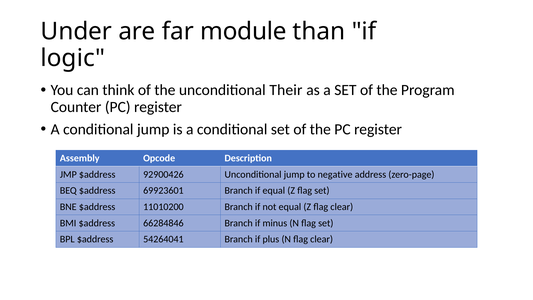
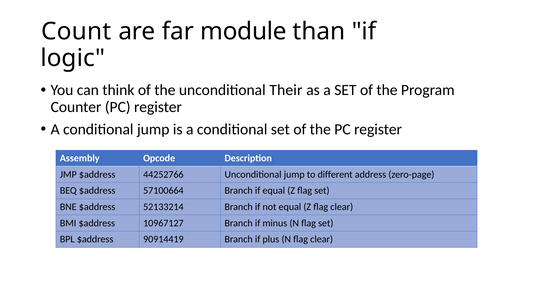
Under: Under -> Count
92900426: 92900426 -> 44252766
negative: negative -> different
69923601: 69923601 -> 57100664
11010200: 11010200 -> 52133214
66284846: 66284846 -> 10967127
54264041: 54264041 -> 90914419
